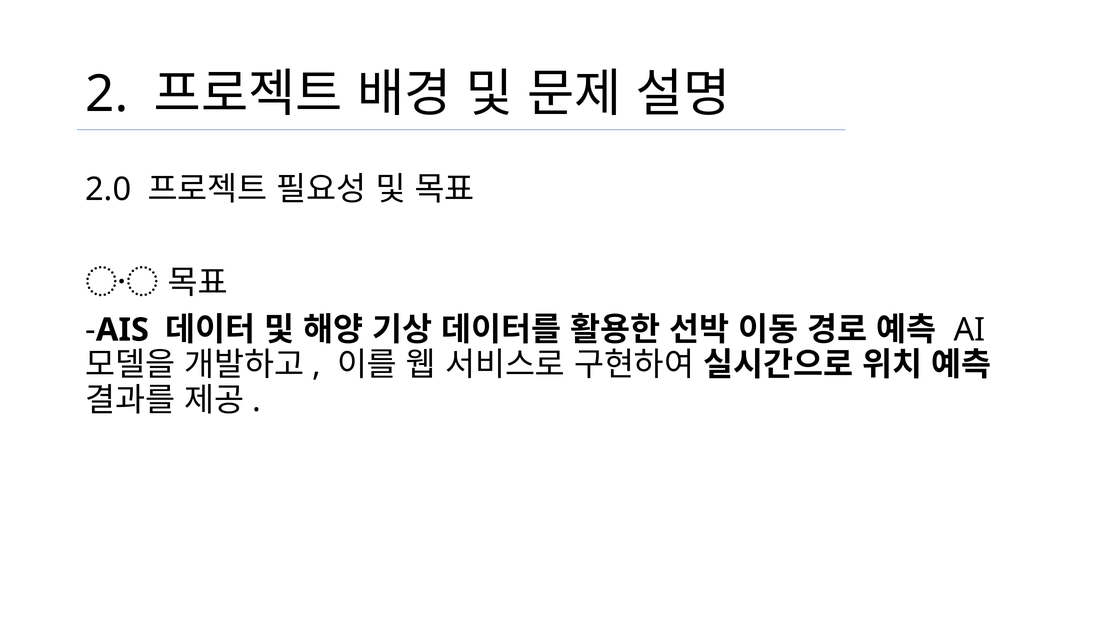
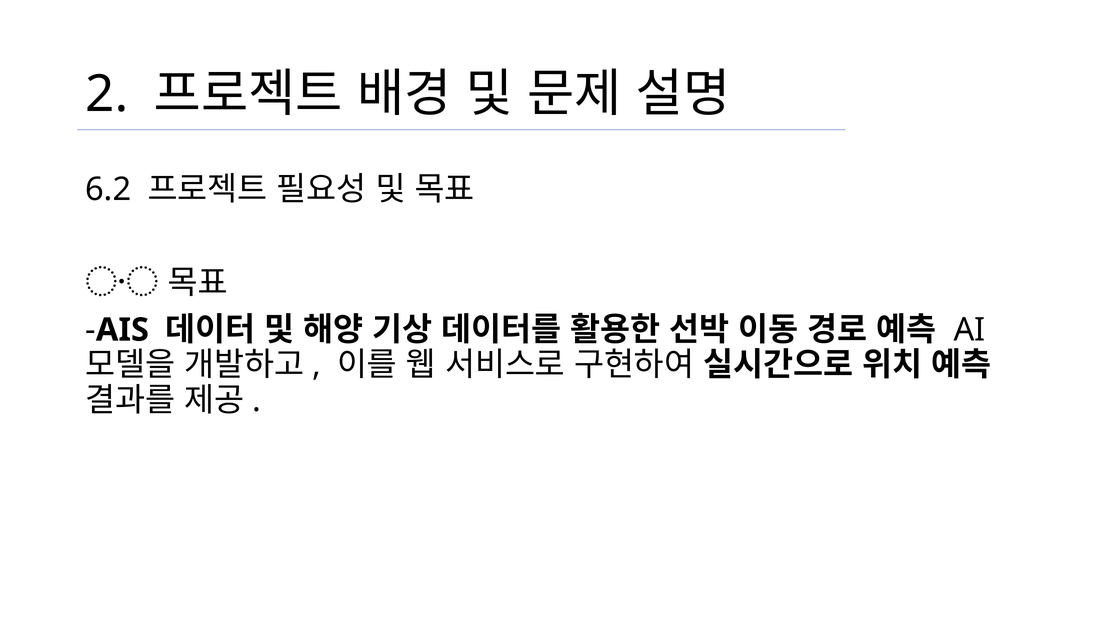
2.0: 2.0 -> 6.2
